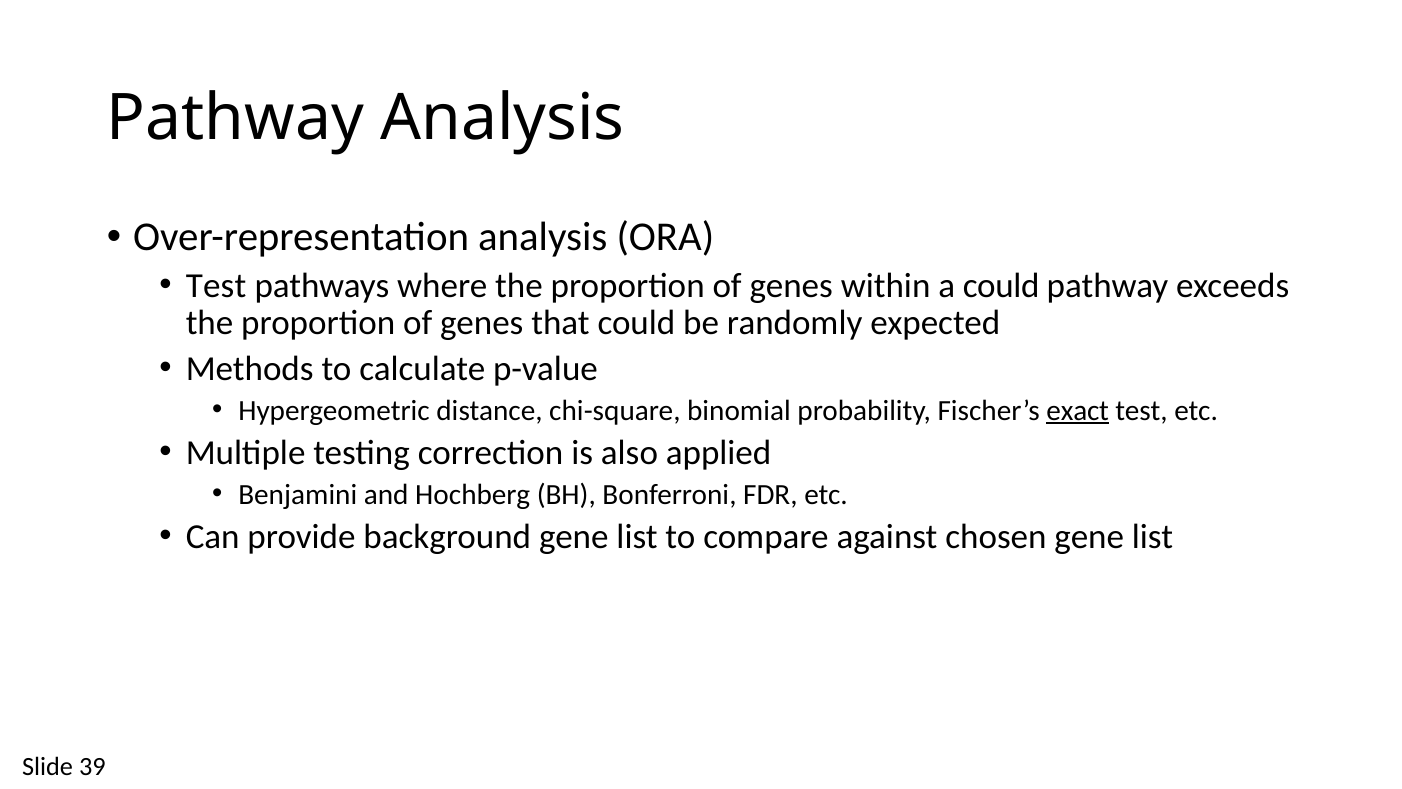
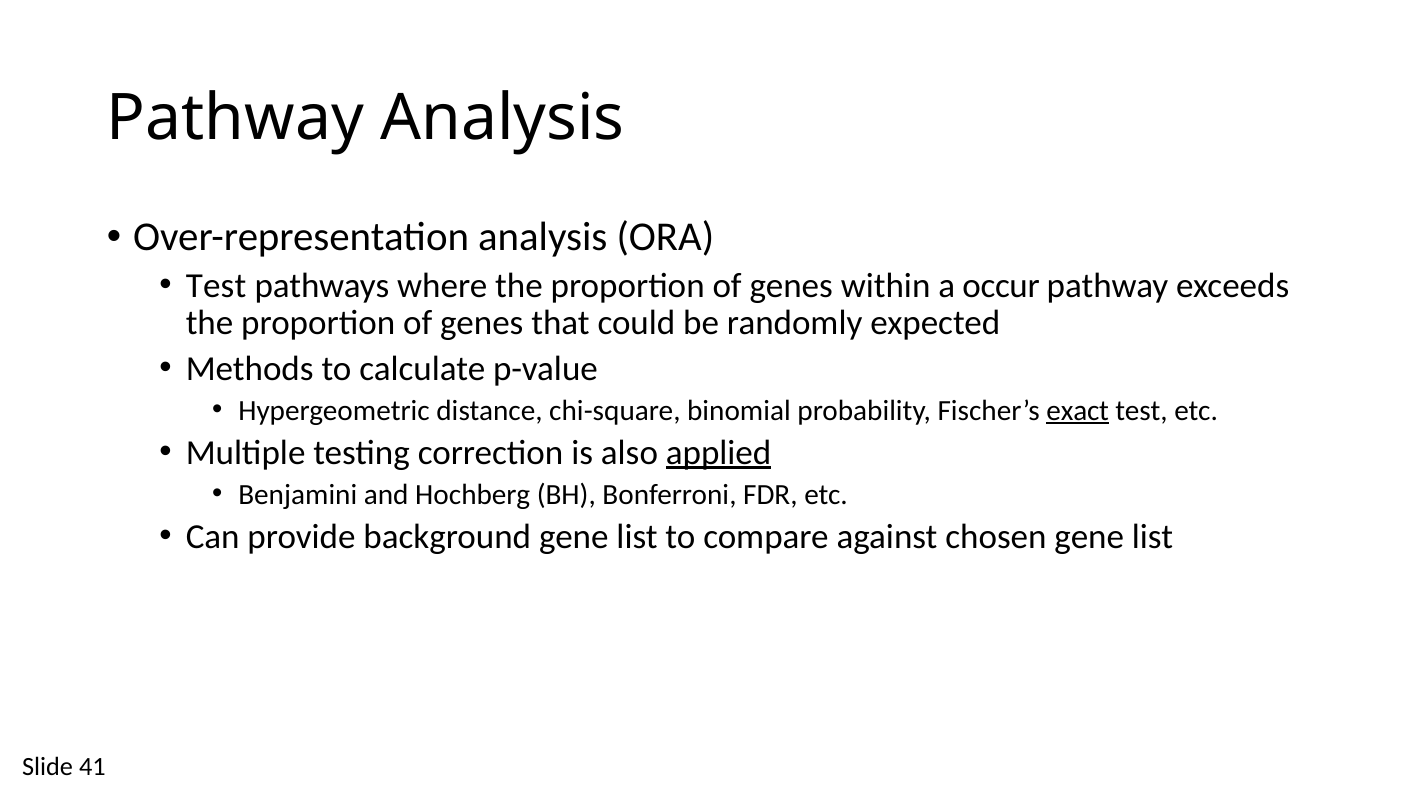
a could: could -> occur
applied underline: none -> present
39: 39 -> 41
